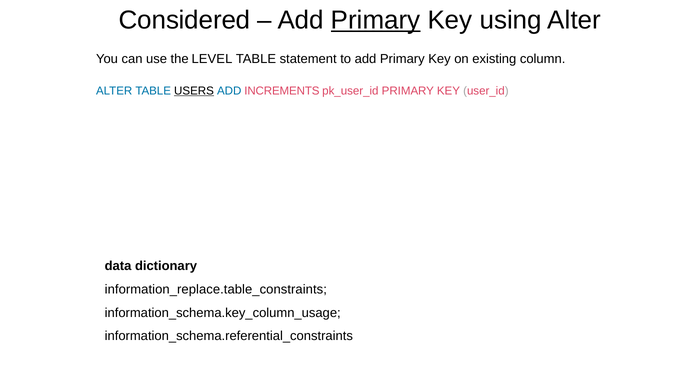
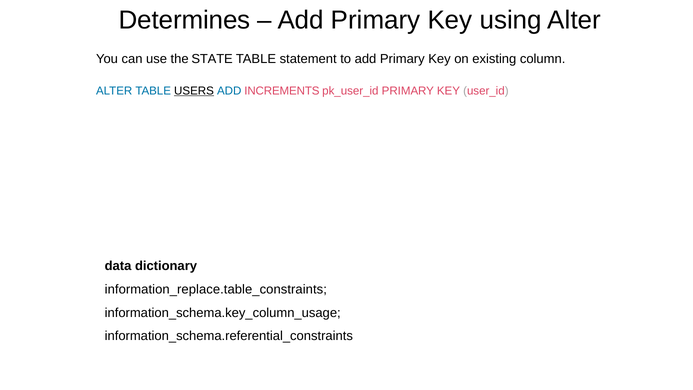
Considered: Considered -> Determines
Primary at (376, 20) underline: present -> none
LEVEL: LEVEL -> STATE
